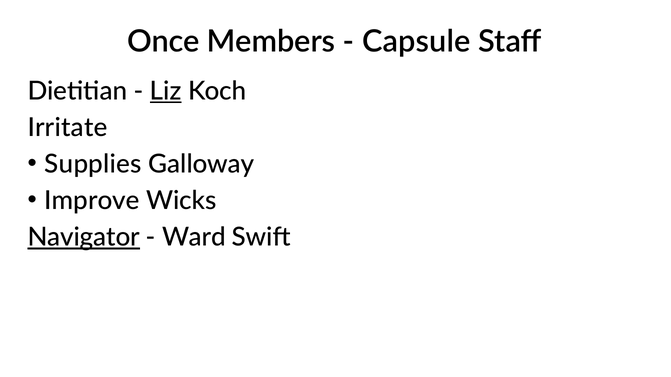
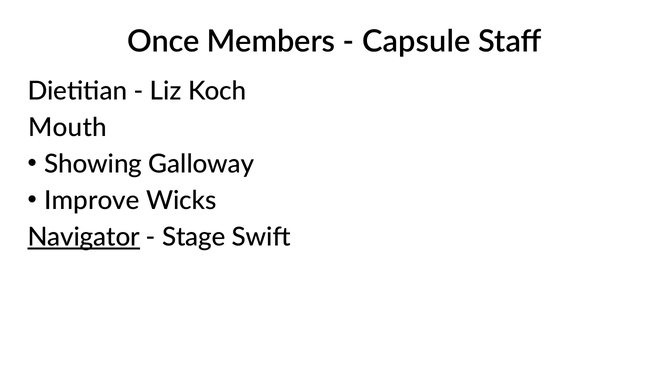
Liz underline: present -> none
Irritate: Irritate -> Mouth
Supplies: Supplies -> Showing
Ward: Ward -> Stage
